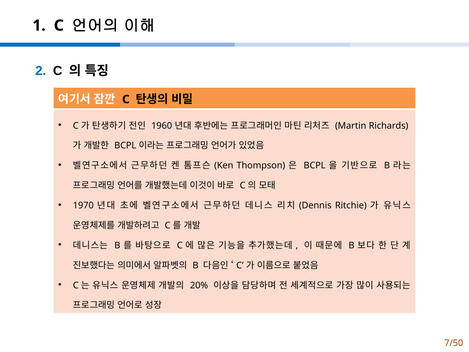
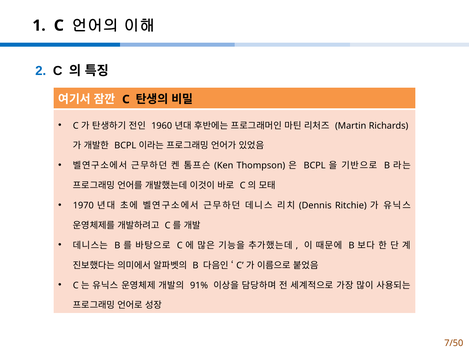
20%: 20% -> 91%
